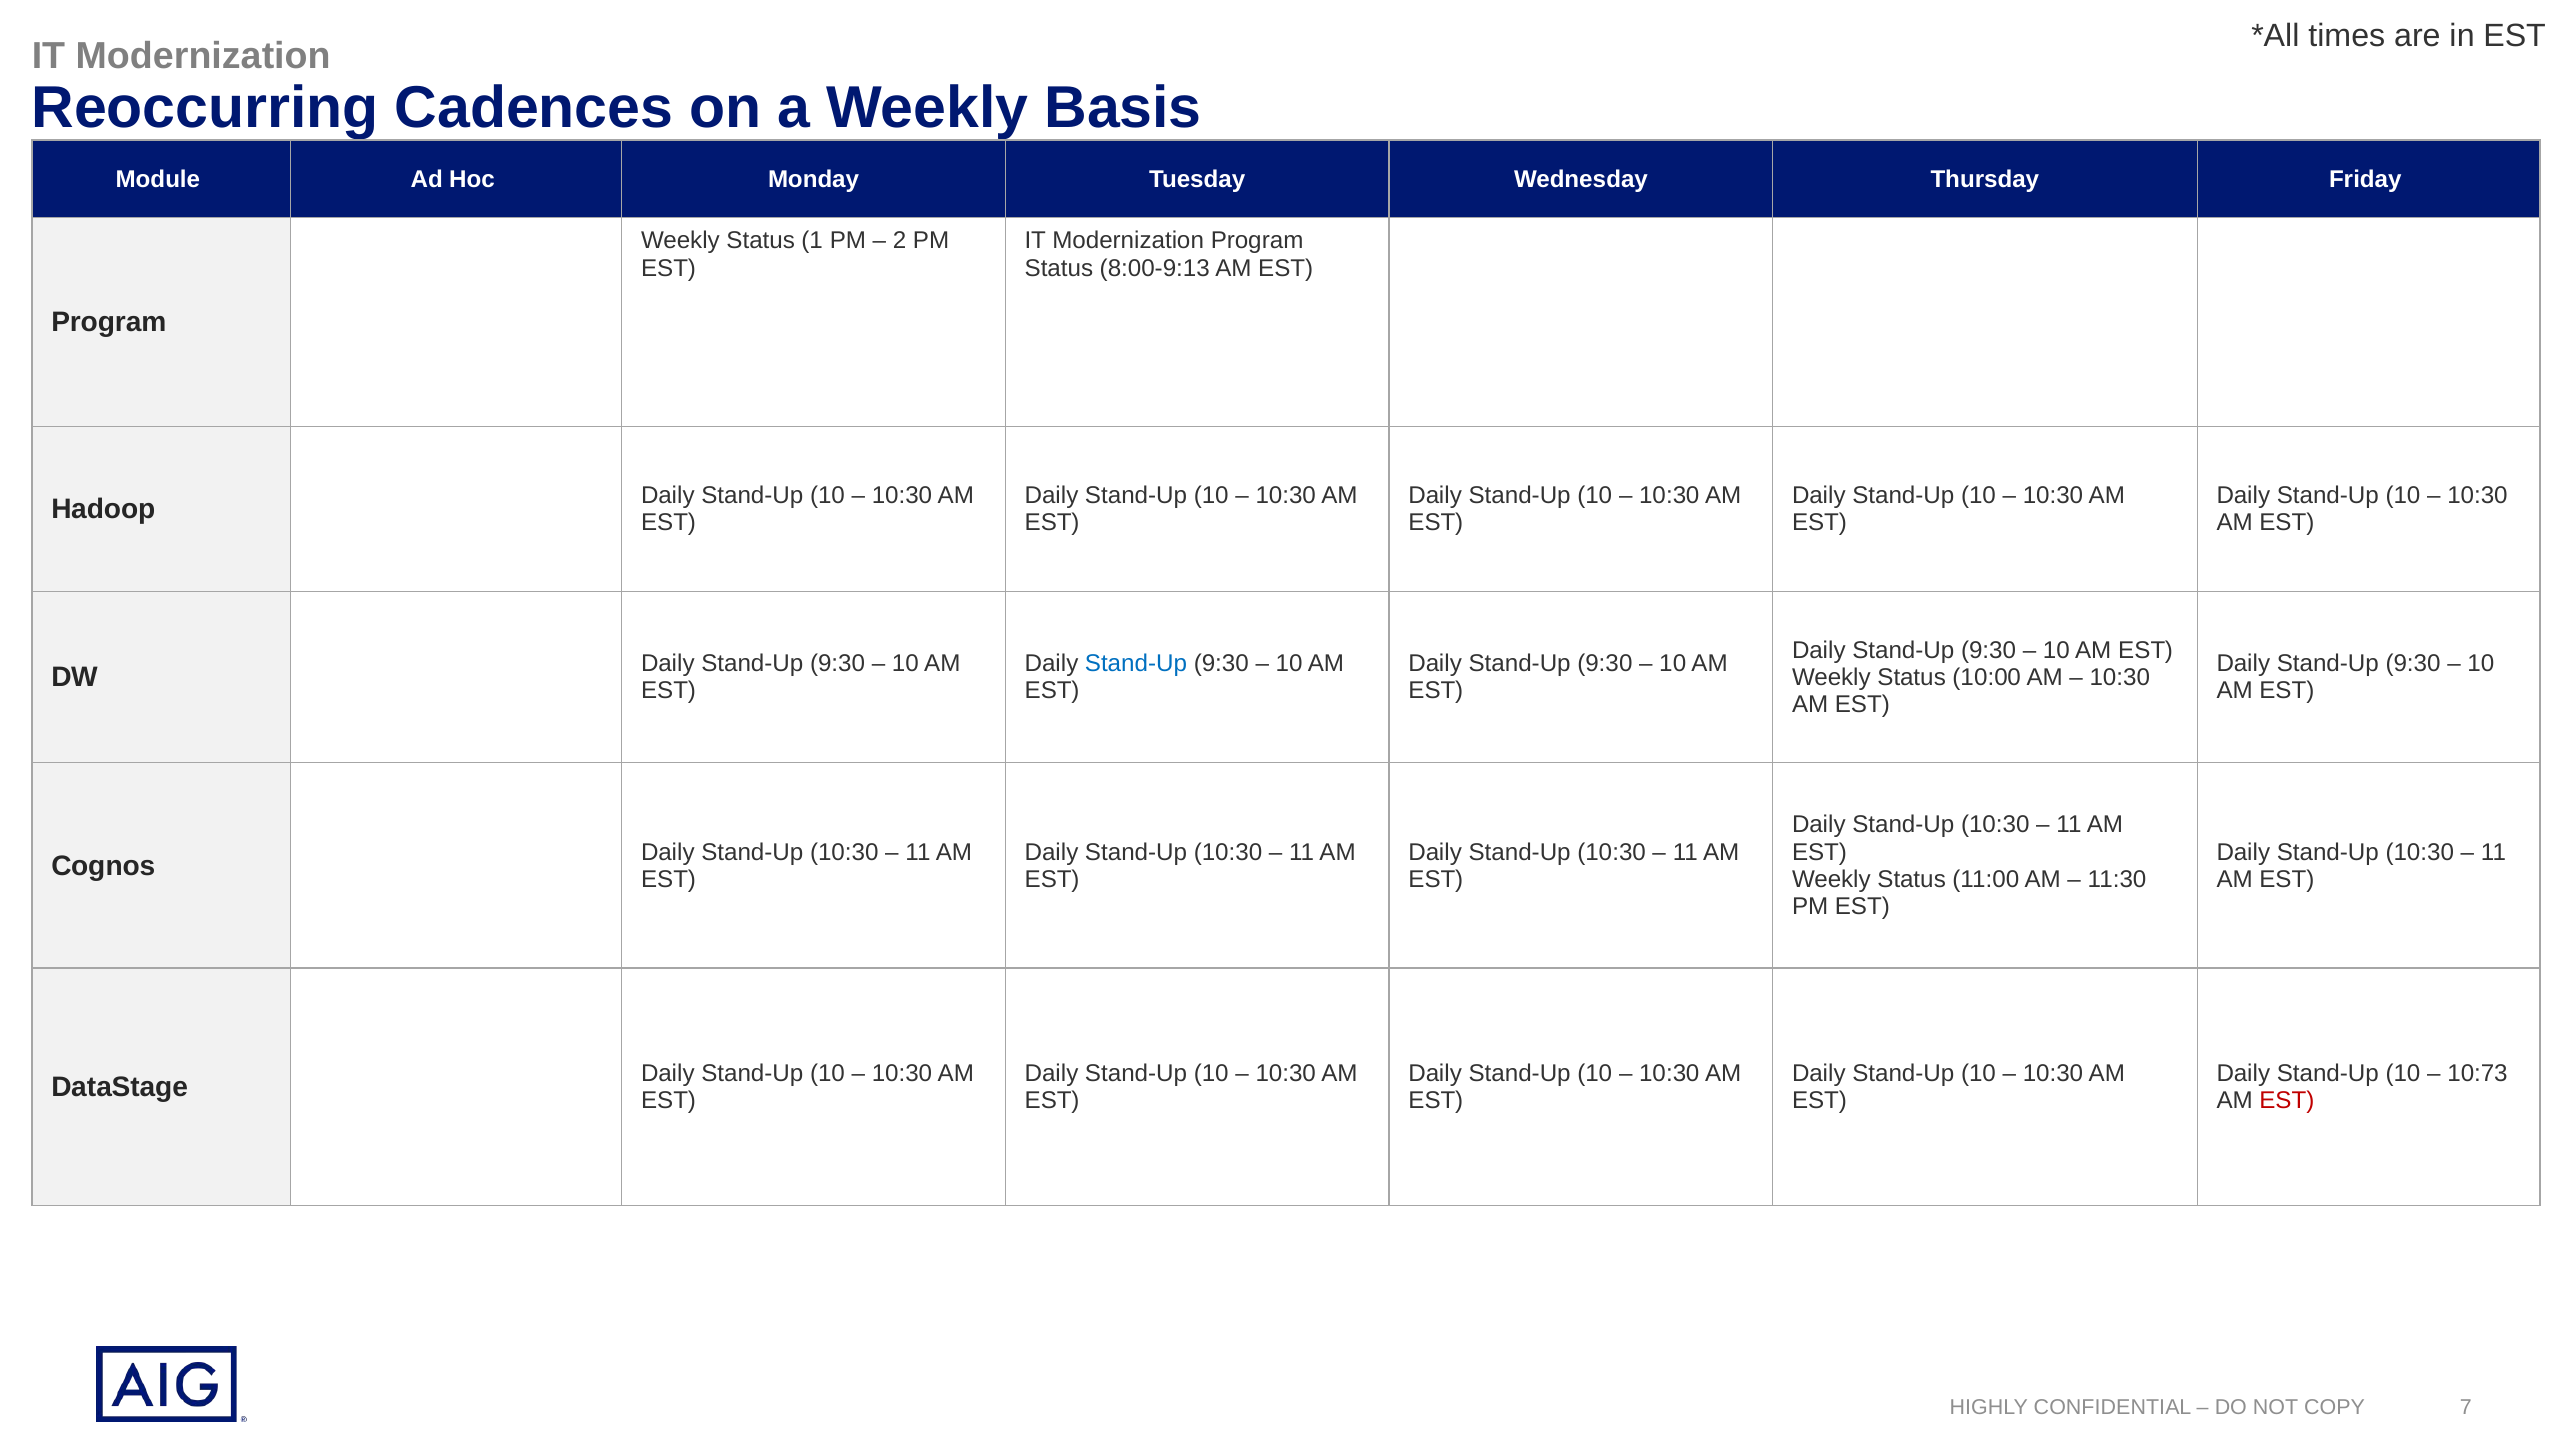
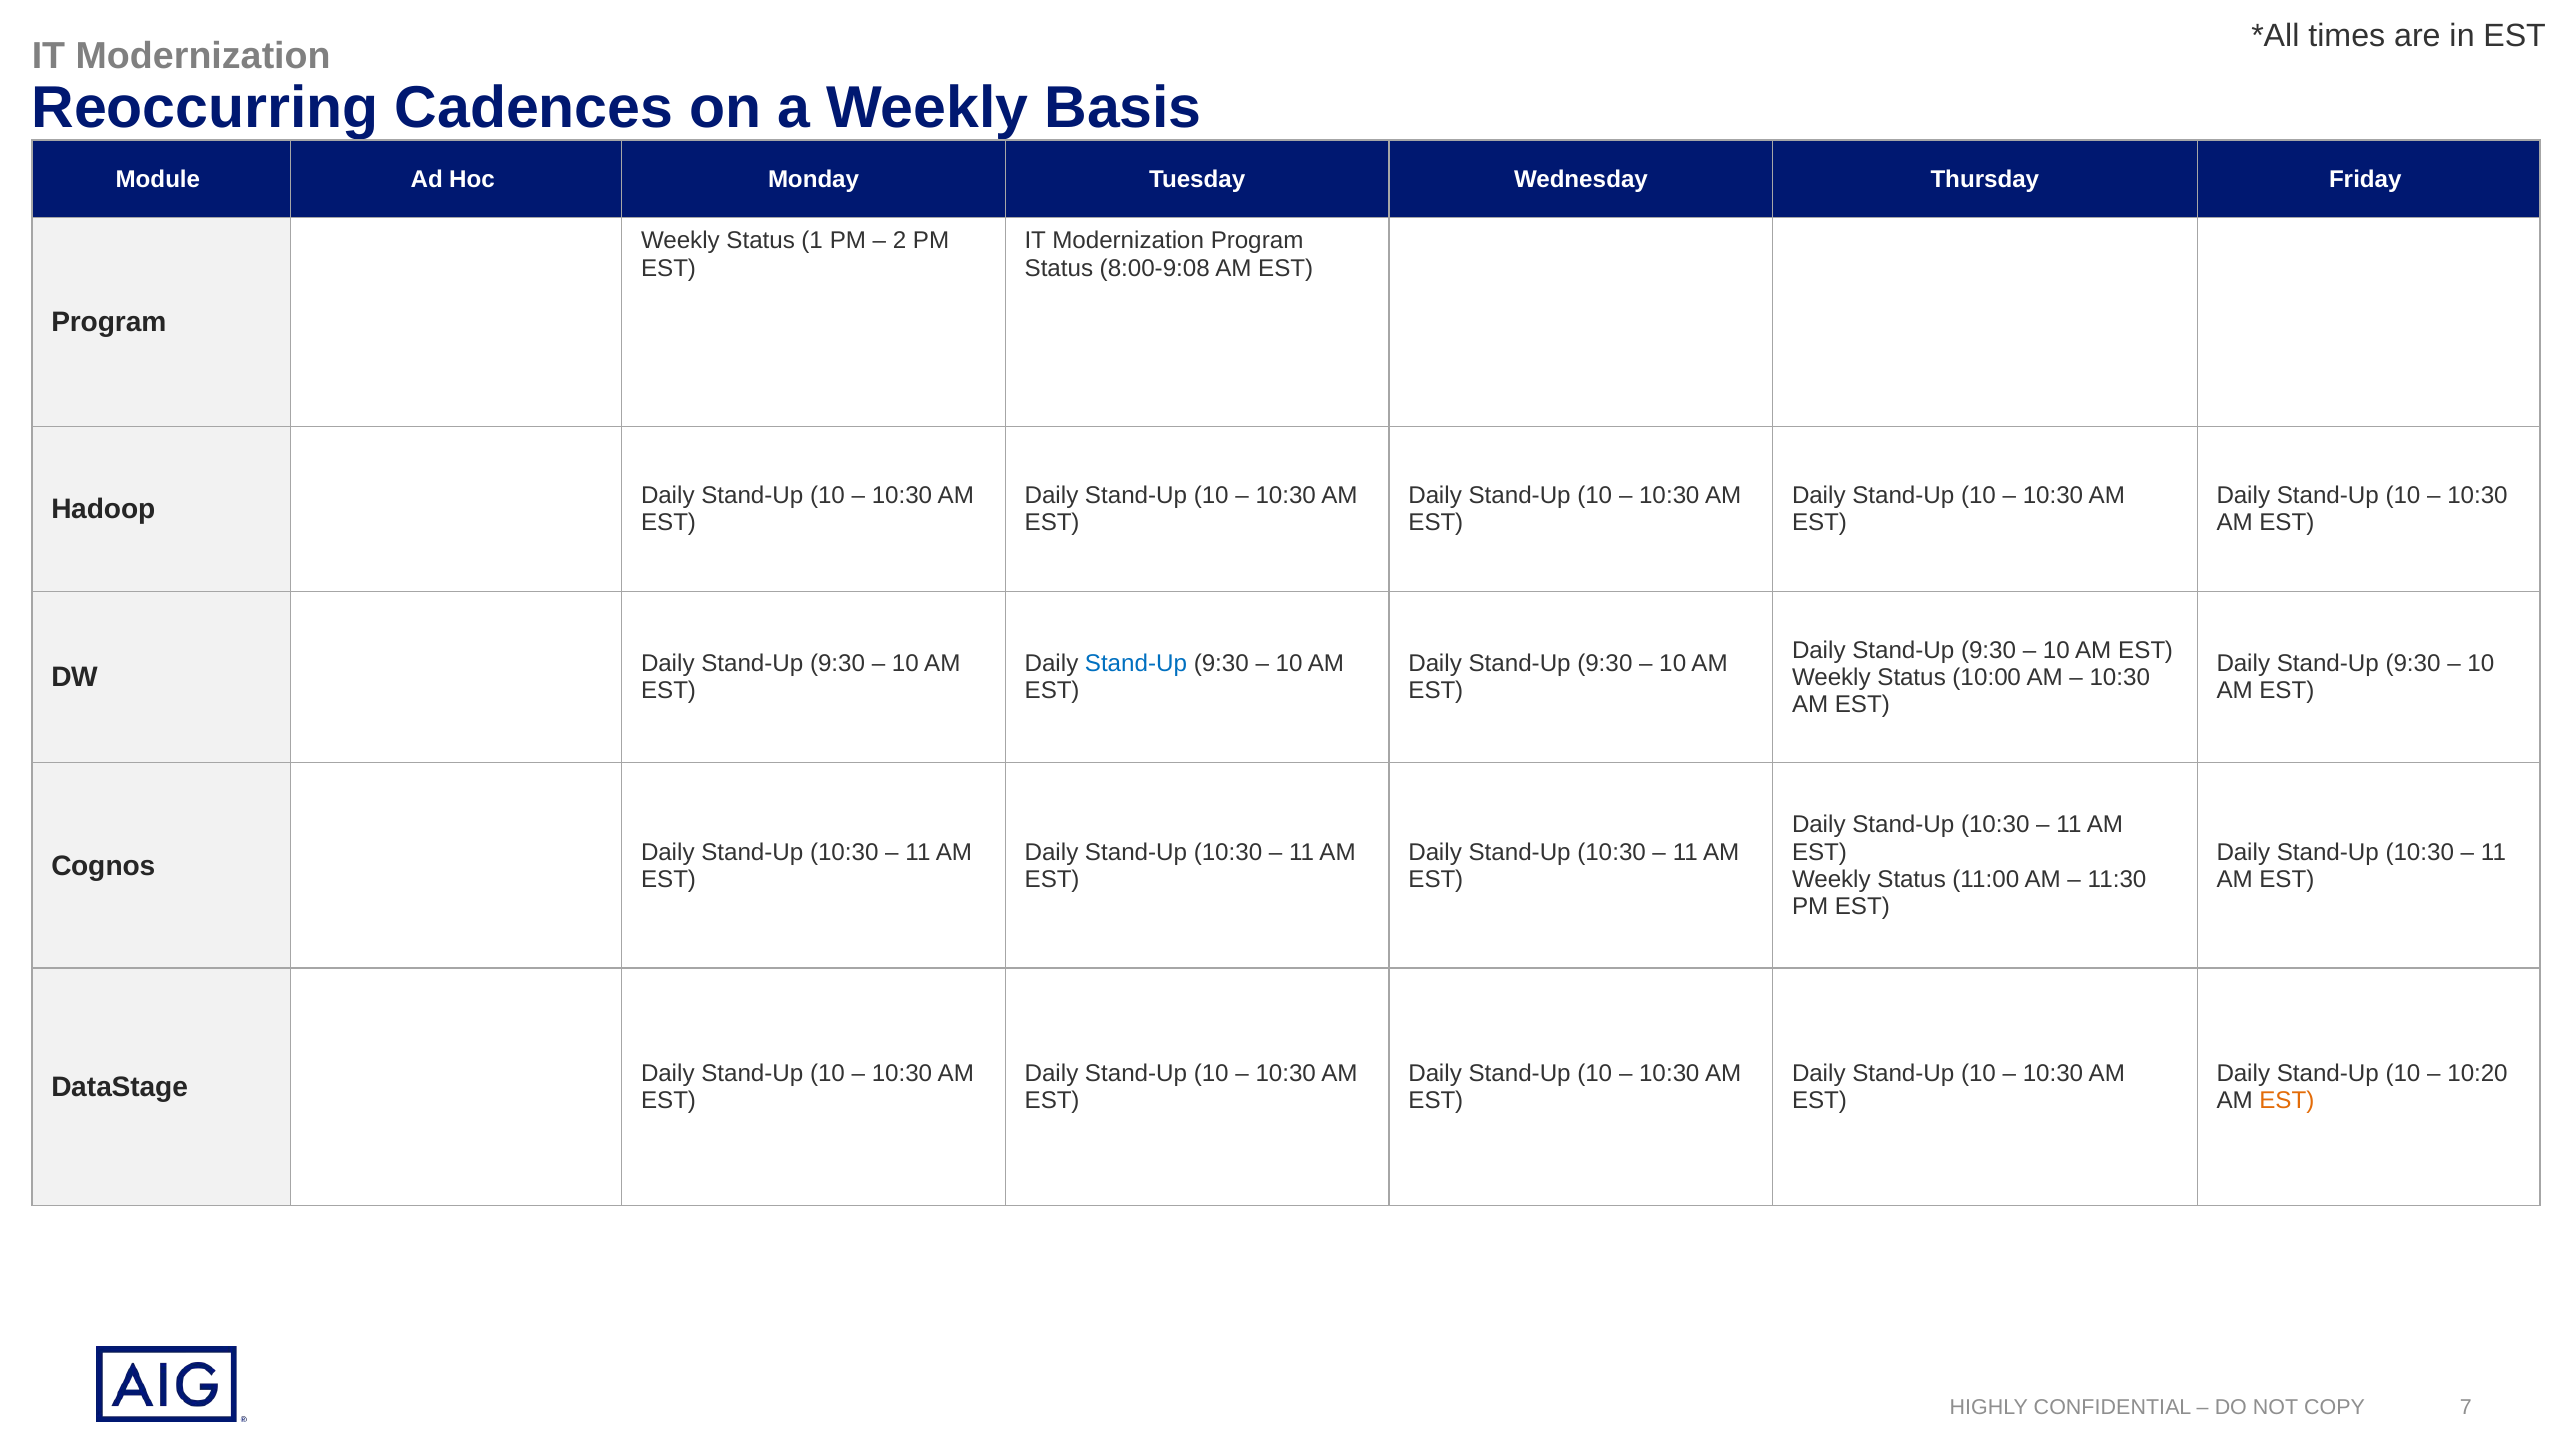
8:00-9:13: 8:00-9:13 -> 8:00-9:08
10:73: 10:73 -> 10:20
EST at (2287, 1101) colour: red -> orange
